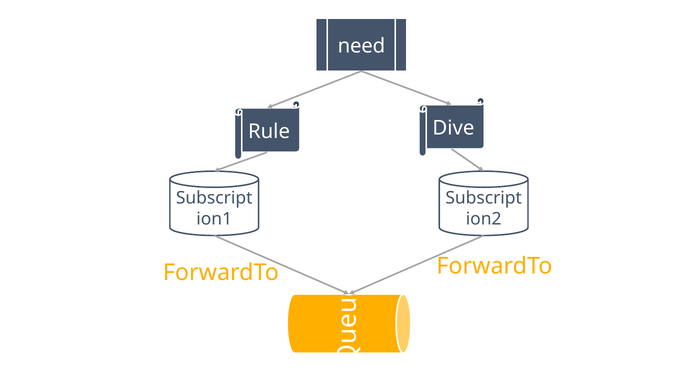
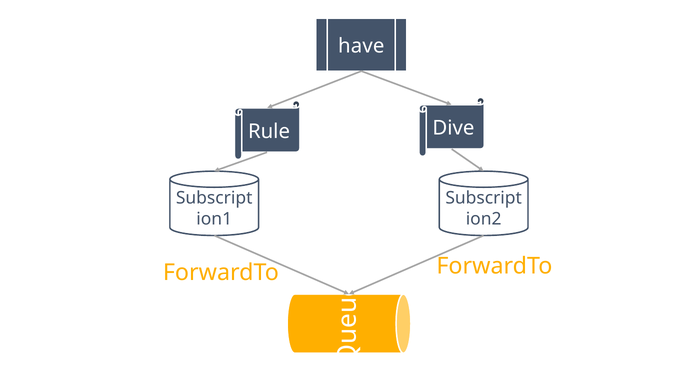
need: need -> have
